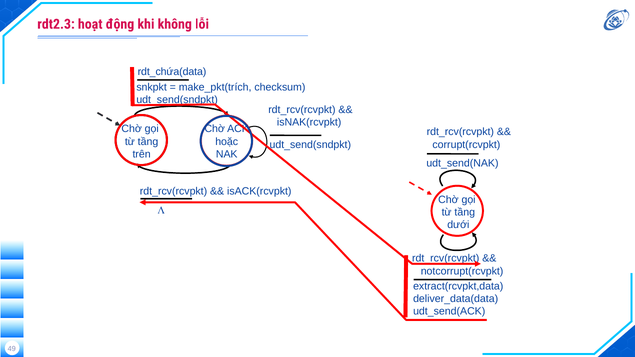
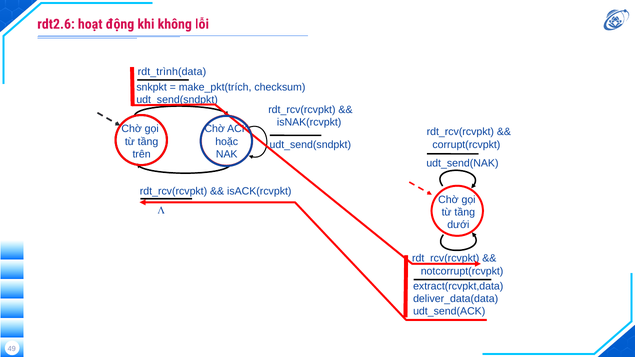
rdt2.3: rdt2.3 -> rdt2.6
rdt_chứa(data: rdt_chứa(data -> rdt_trình(data
